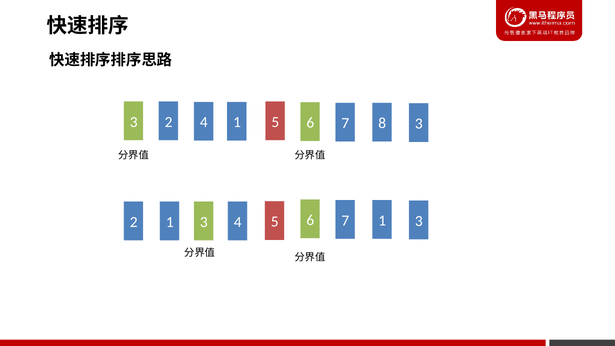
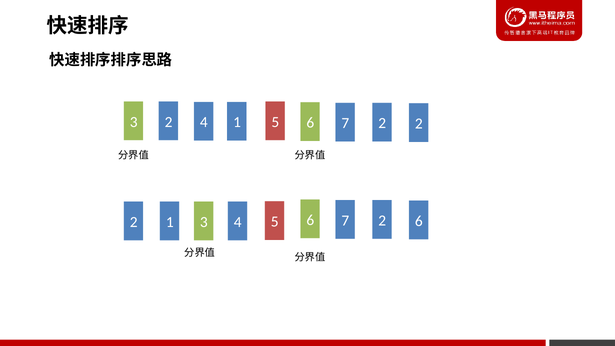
8 at (382, 123): 8 -> 2
3 at (419, 124): 3 -> 2
3 at (419, 221): 3 -> 6
1 at (382, 221): 1 -> 2
